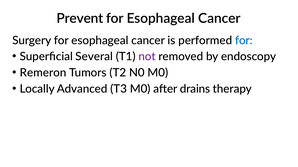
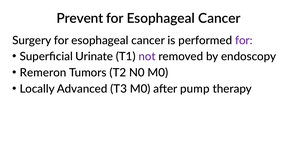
for at (244, 41) colour: blue -> purple
Several: Several -> Urinate
drains: drains -> pump
